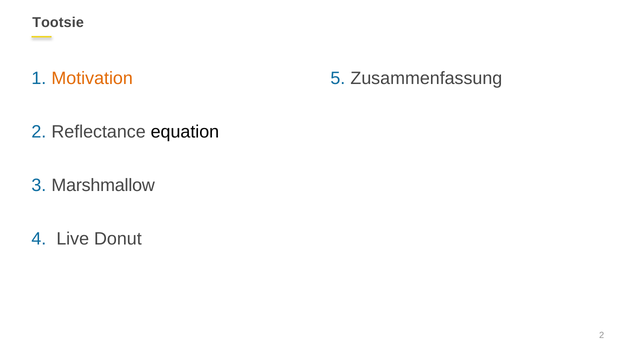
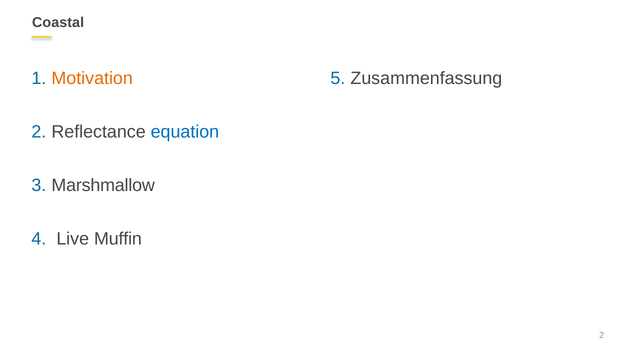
Tootsie: Tootsie -> Coastal
equation colour: black -> blue
Donut: Donut -> Muffin
